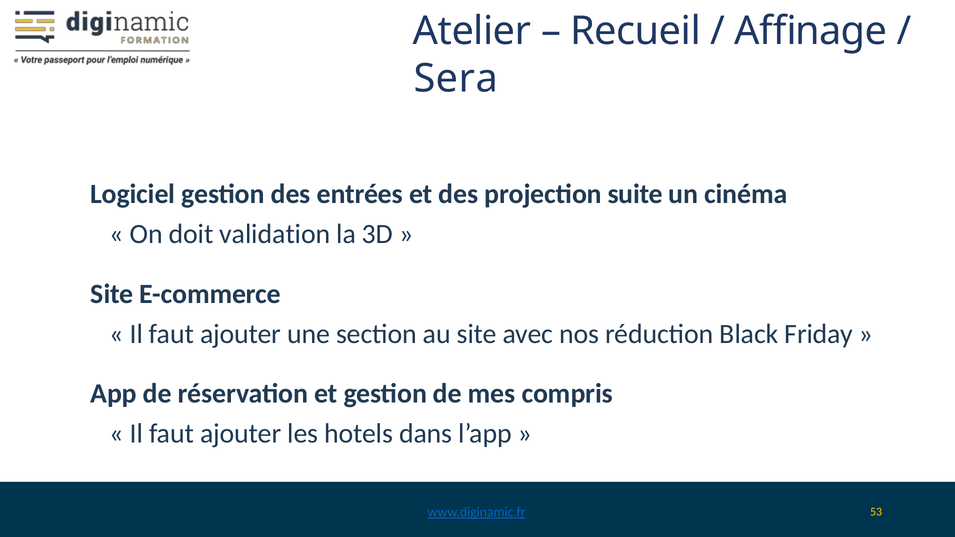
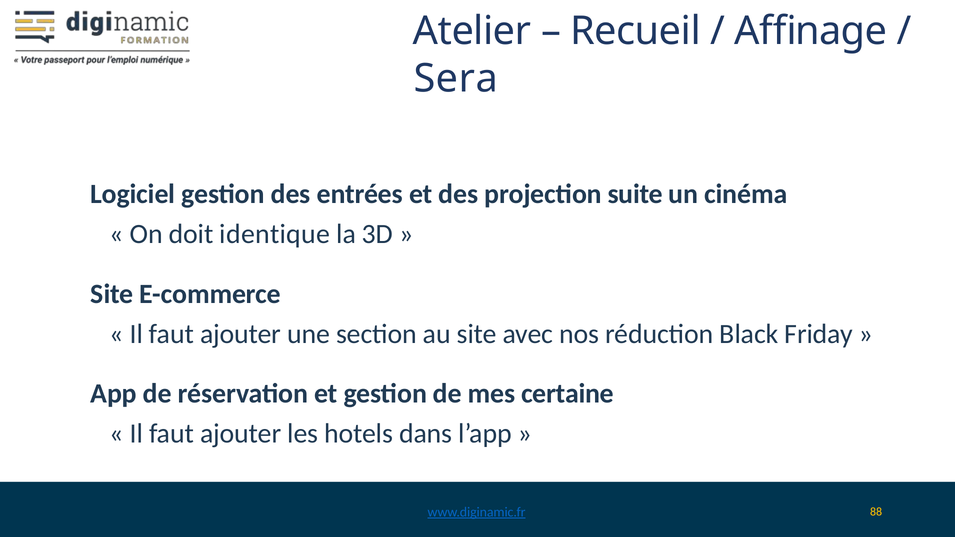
validation: validation -> identique
compris: compris -> certaine
53: 53 -> 88
